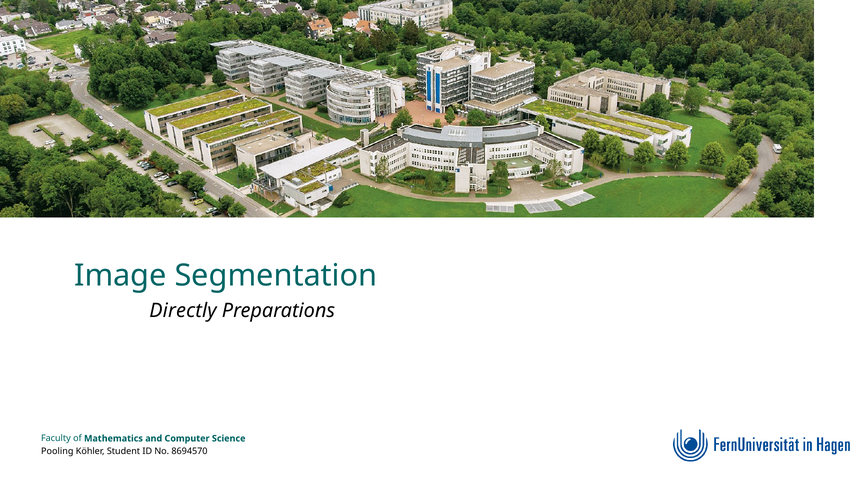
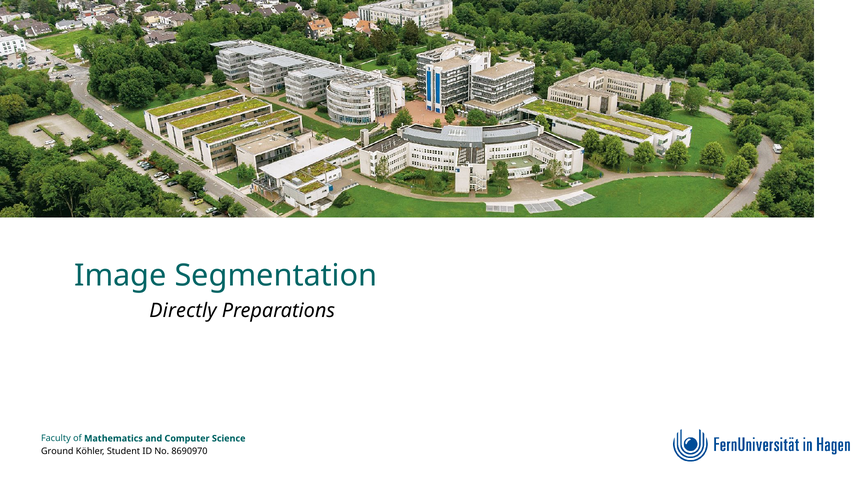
Pooling: Pooling -> Ground
8694570: 8694570 -> 8690970
